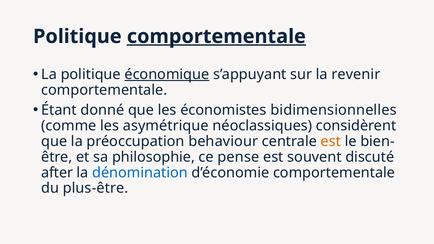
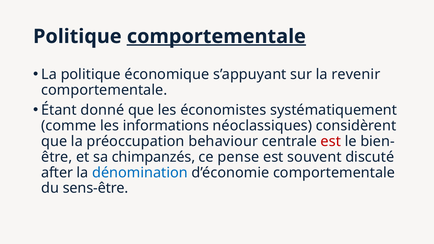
économique underline: present -> none
bidimensionnelles: bidimensionnelles -> systématiquement
asymétrique: asymétrique -> informations
est at (331, 141) colour: orange -> red
philosophie: philosophie -> chimpanzés
plus-être: plus-être -> sens-être
